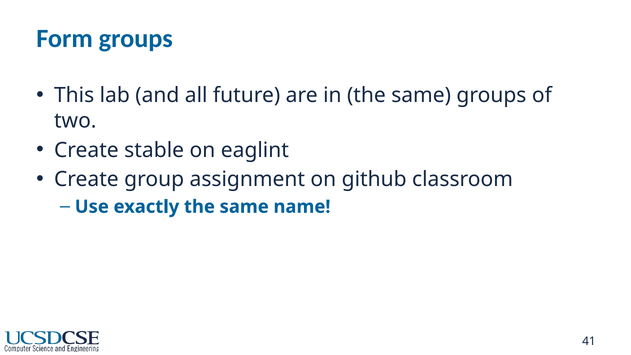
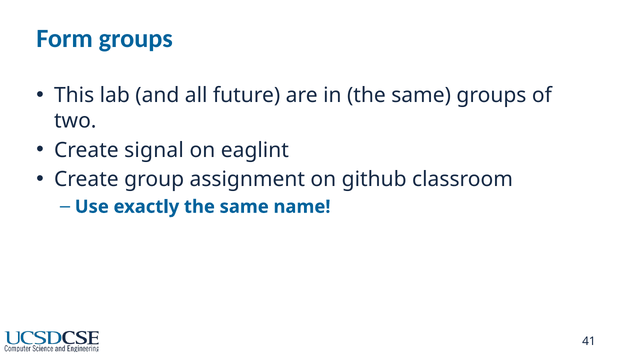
stable: stable -> signal
